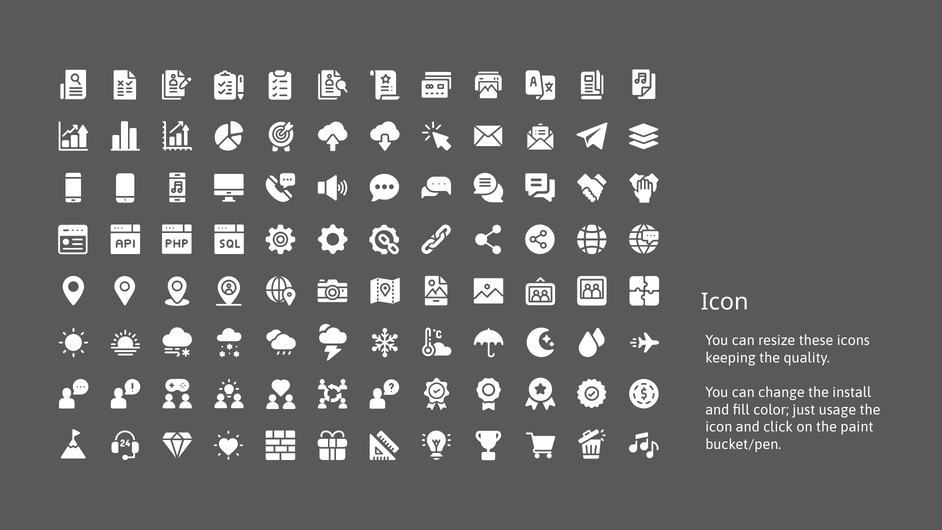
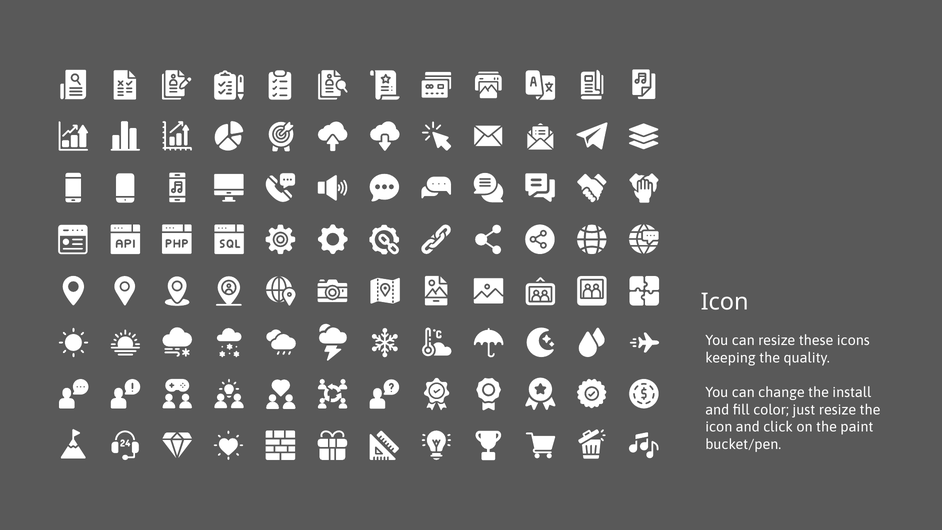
just usage: usage -> resize
